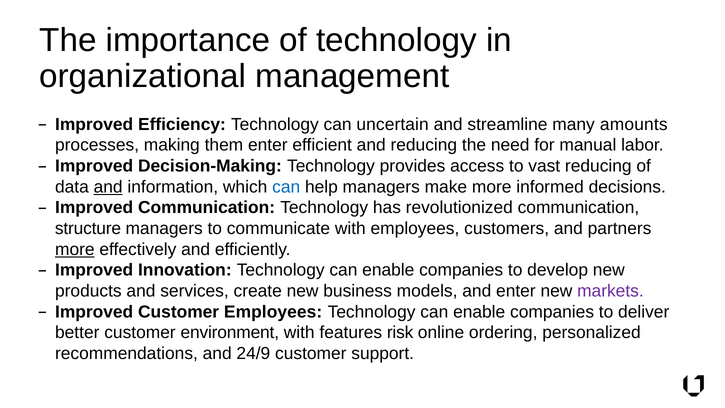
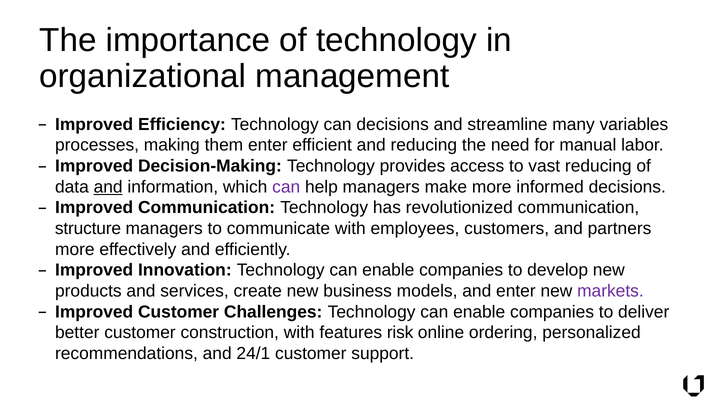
can uncertain: uncertain -> decisions
amounts: amounts -> variables
can at (286, 187) colour: blue -> purple
more at (75, 249) underline: present -> none
Customer Employees: Employees -> Challenges
environment: environment -> construction
24/9: 24/9 -> 24/1
